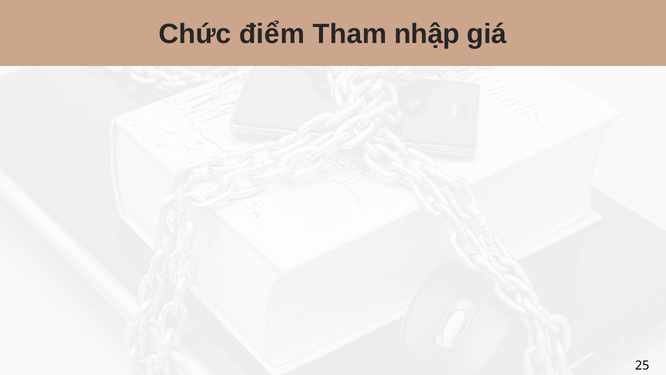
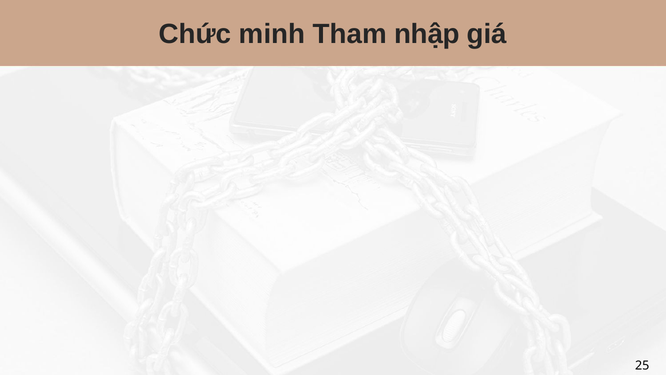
điểm: điểm -> minh
